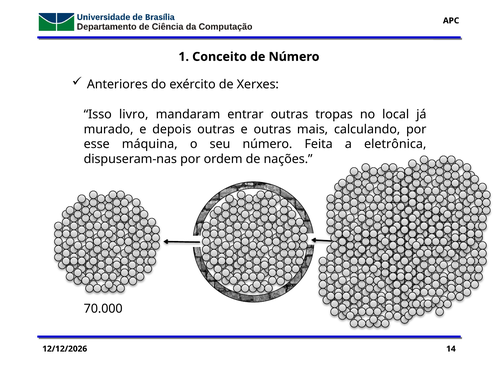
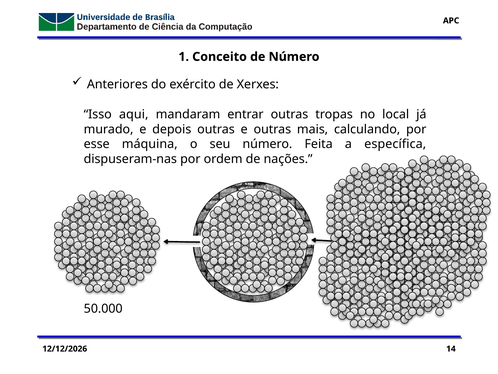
livro: livro -> aqui
eletrônica: eletrônica -> específica
70.000: 70.000 -> 50.000
